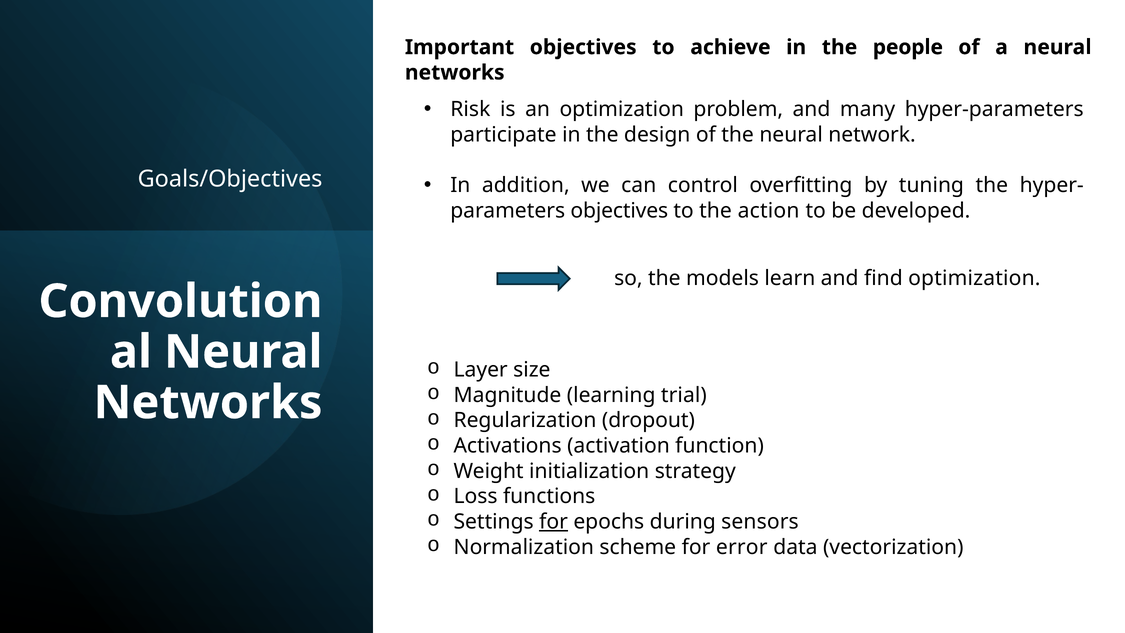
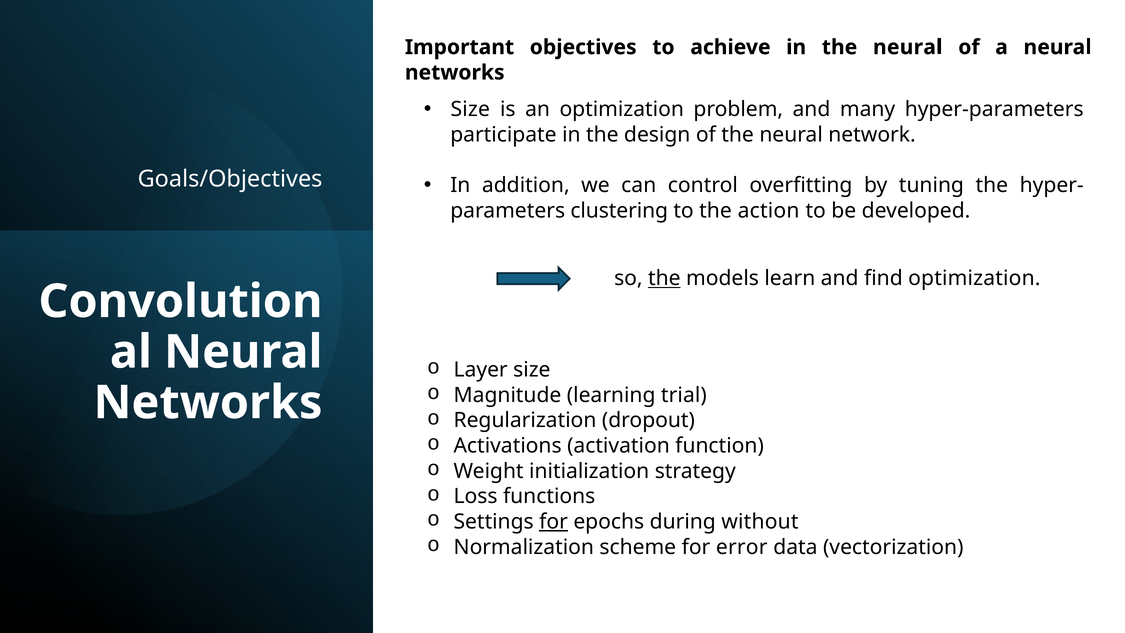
in the people: people -> neural
Risk at (470, 109): Risk -> Size
objectives at (619, 211): objectives -> clustering
the at (664, 278) underline: none -> present
sensors: sensors -> without
